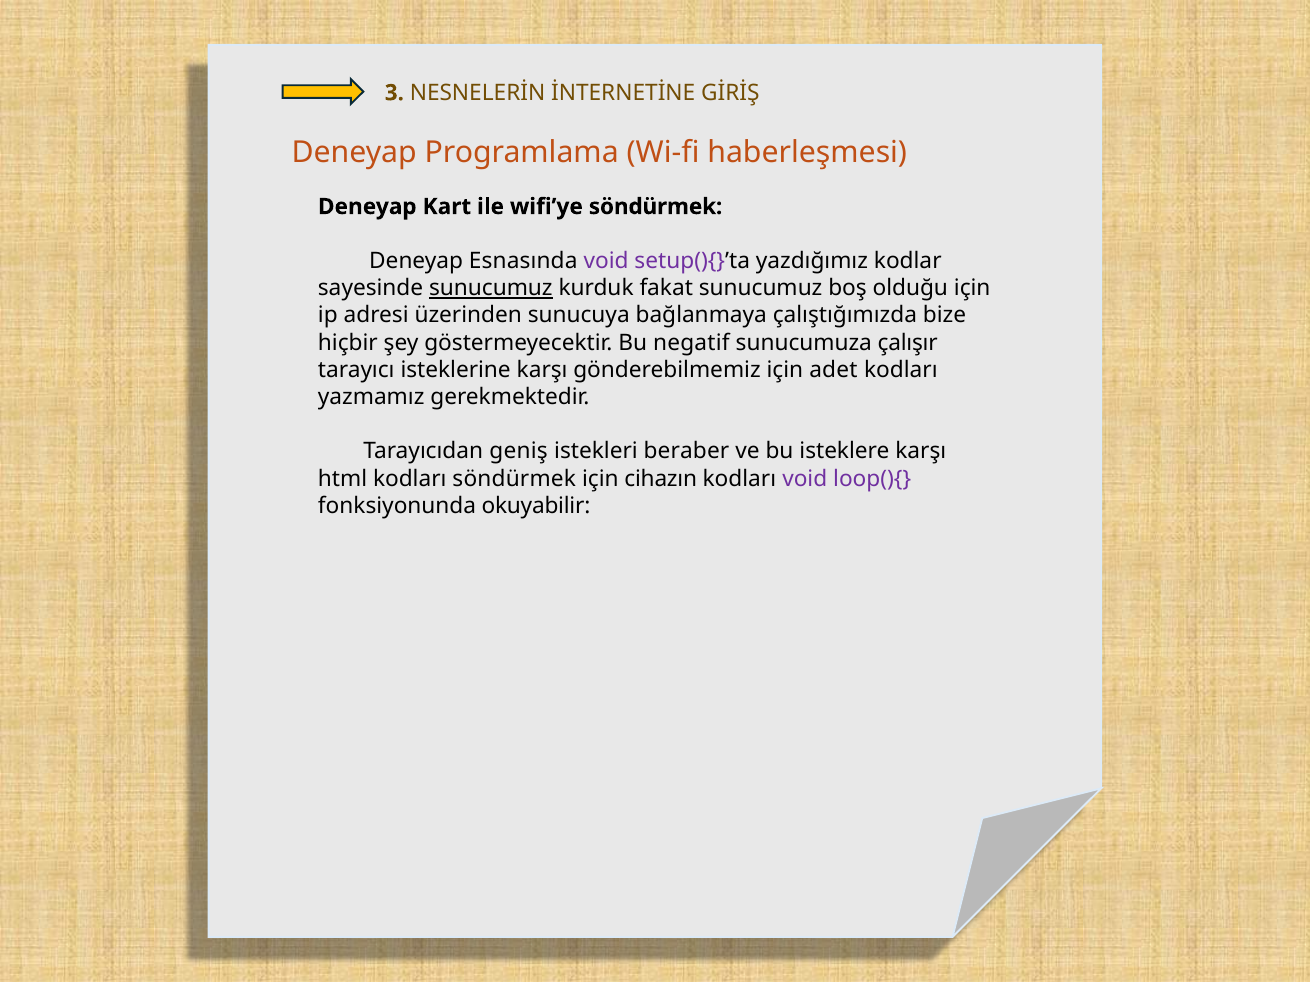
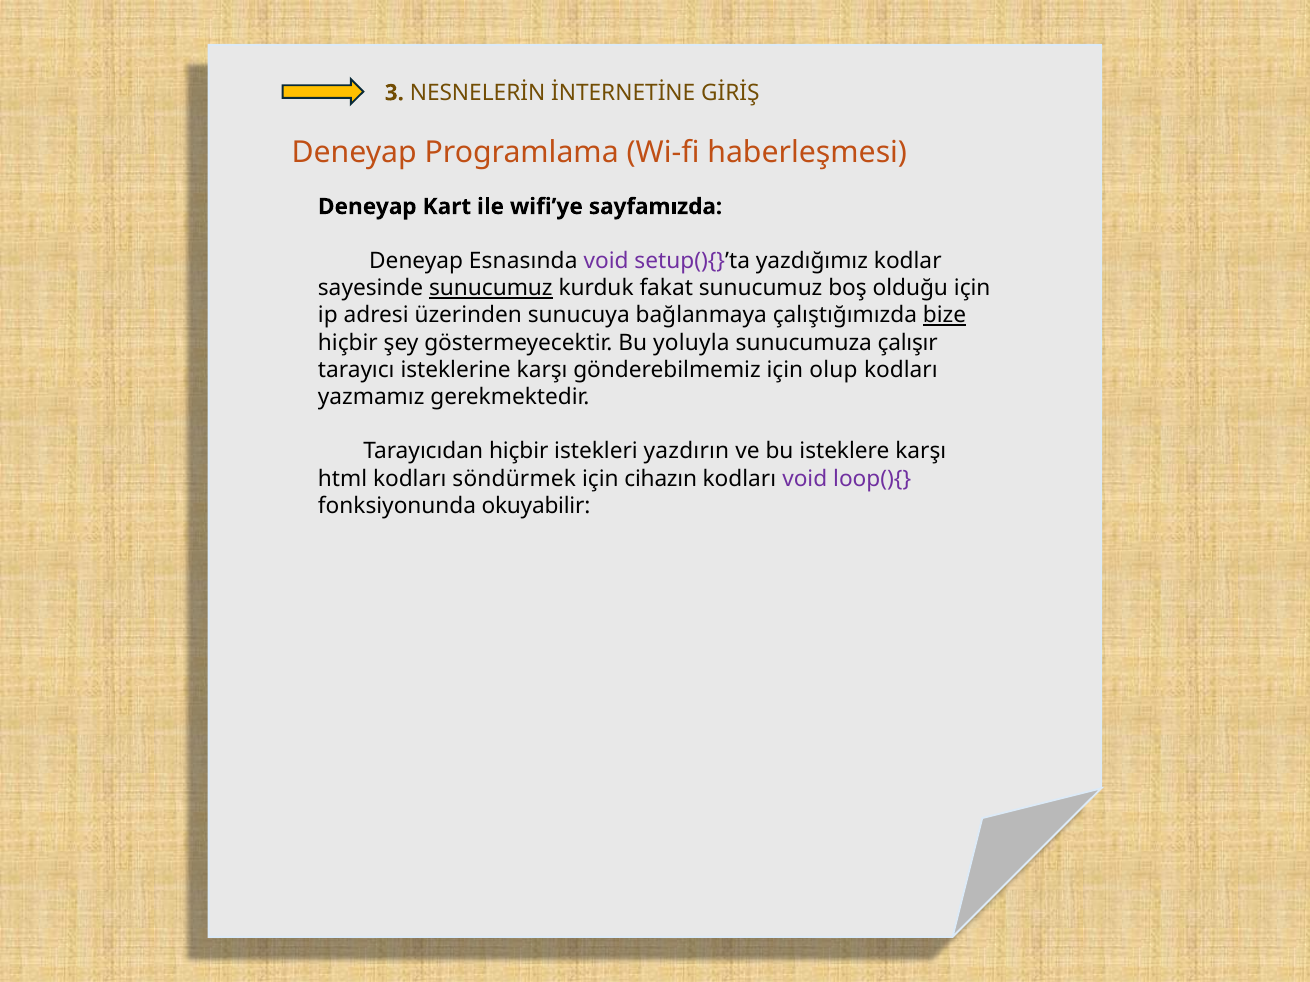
wifi’ye söndürmek: söndürmek -> sayfamızda
bize underline: none -> present
negatif: negatif -> yoluyla
adet: adet -> olup
Tarayıcıdan geniş: geniş -> hiçbir
beraber: beraber -> yazdırın
